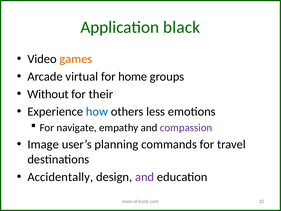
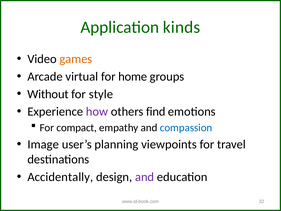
black: black -> kinds
their: their -> style
how colour: blue -> purple
less: less -> find
navigate: navigate -> compact
compassion colour: purple -> blue
commands: commands -> viewpoints
